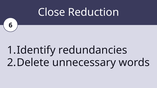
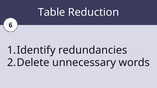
Close: Close -> Table
